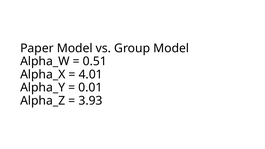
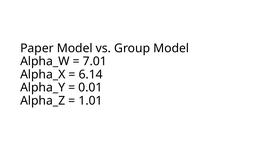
0.51: 0.51 -> 7.01
4.01: 4.01 -> 6.14
3.93: 3.93 -> 1.01
